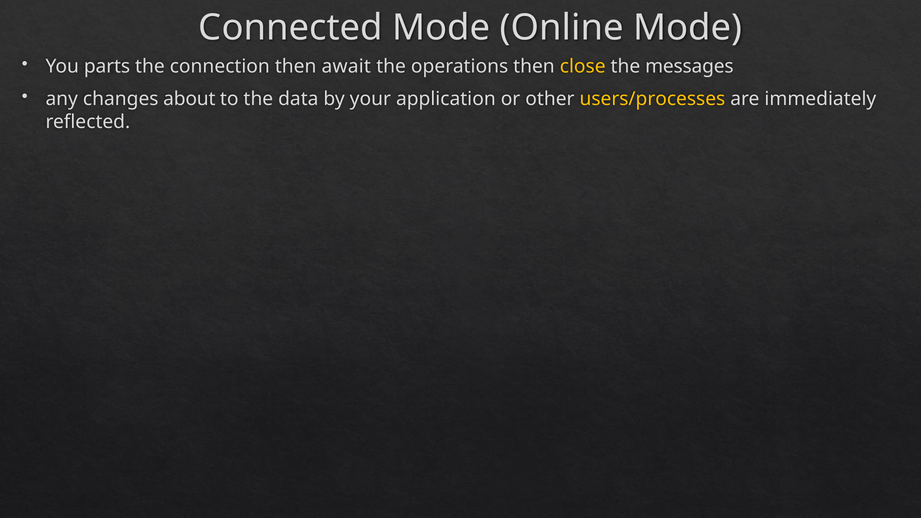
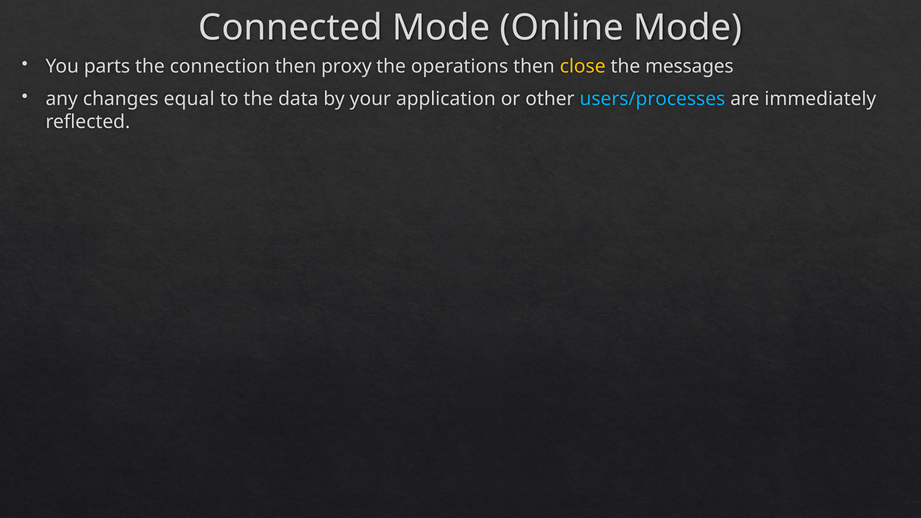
await: await -> proxy
about: about -> equal
users/processes colour: yellow -> light blue
